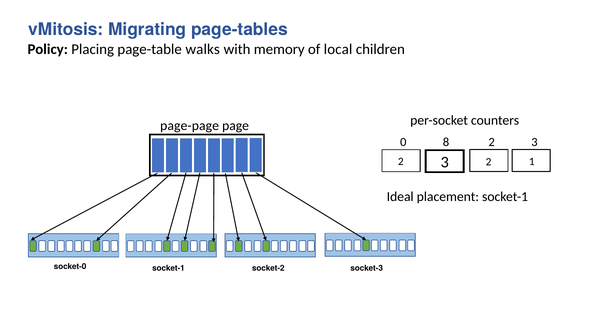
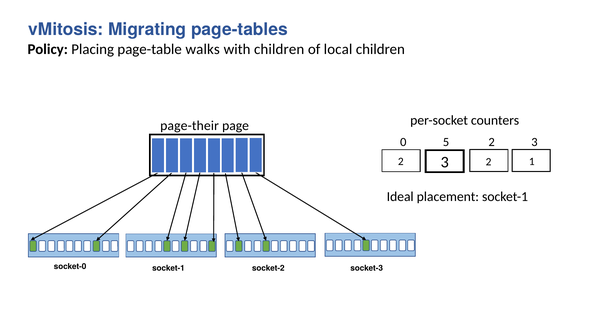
with memory: memory -> children
page-page: page-page -> page-their
8: 8 -> 5
